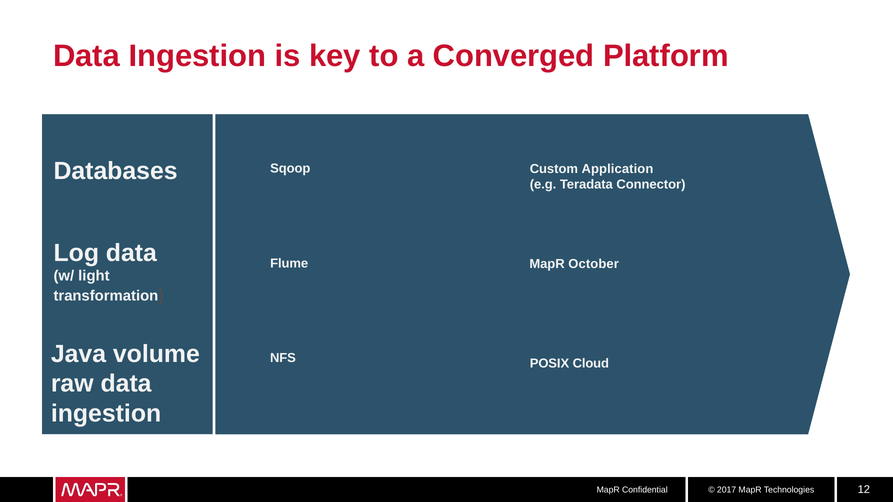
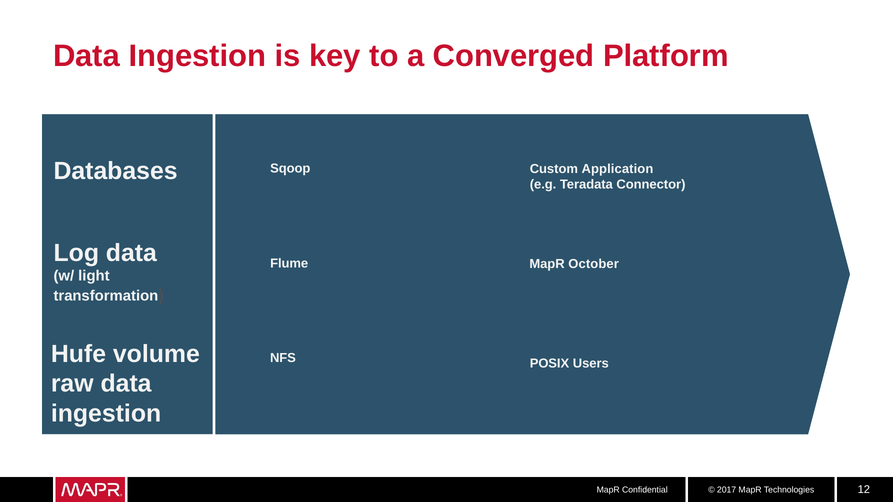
Java: Java -> Hufe
Cloud: Cloud -> Users
